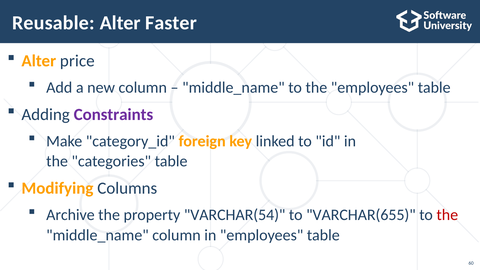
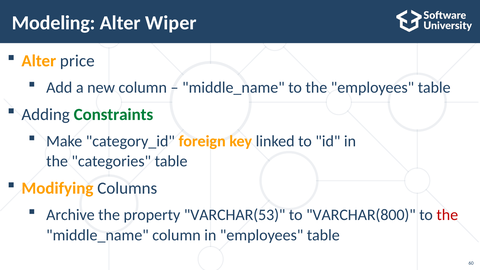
Reusable: Reusable -> Modeling
Faster: Faster -> Wiper
Constraints colour: purple -> green
VARCHAR(54: VARCHAR(54 -> VARCHAR(53
VARCHAR(655: VARCHAR(655 -> VARCHAR(800
